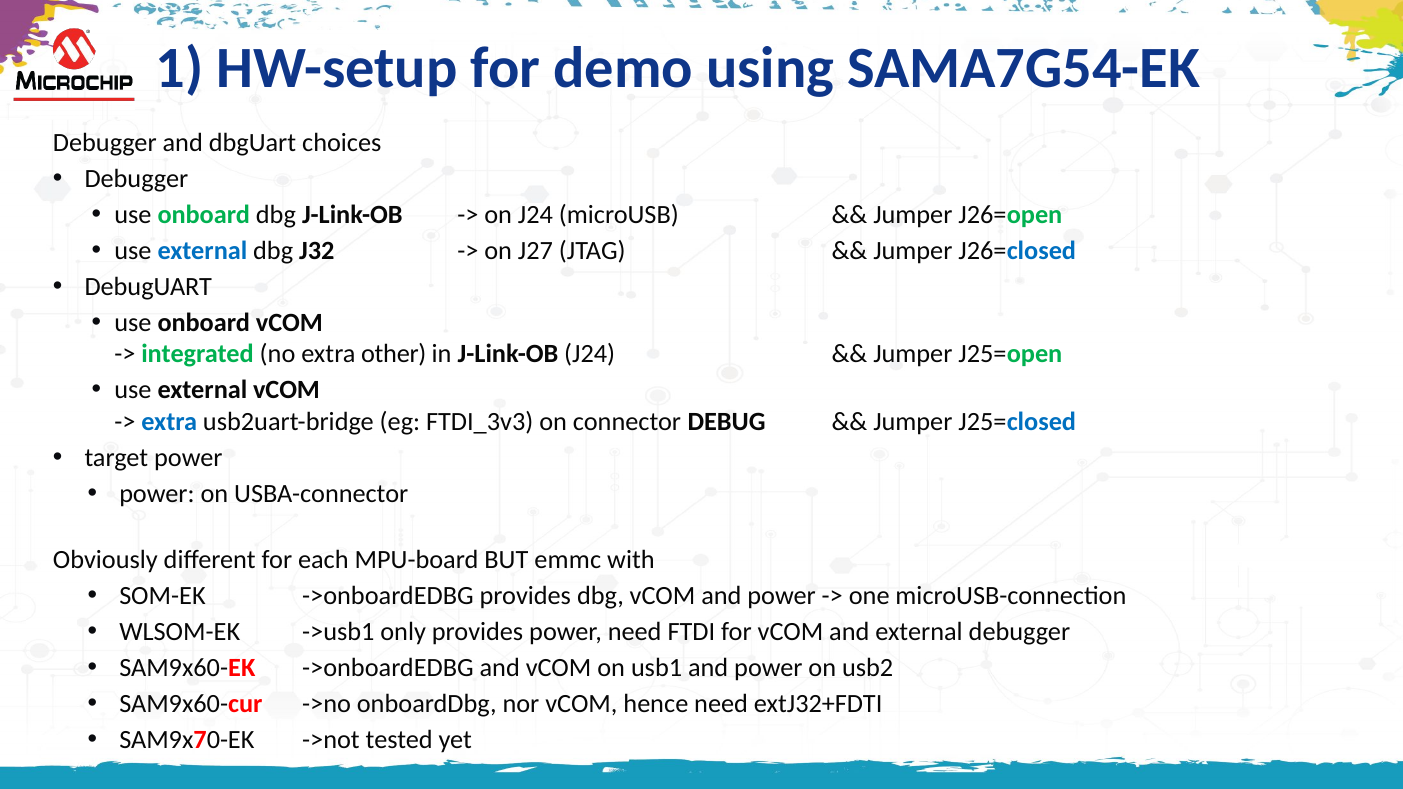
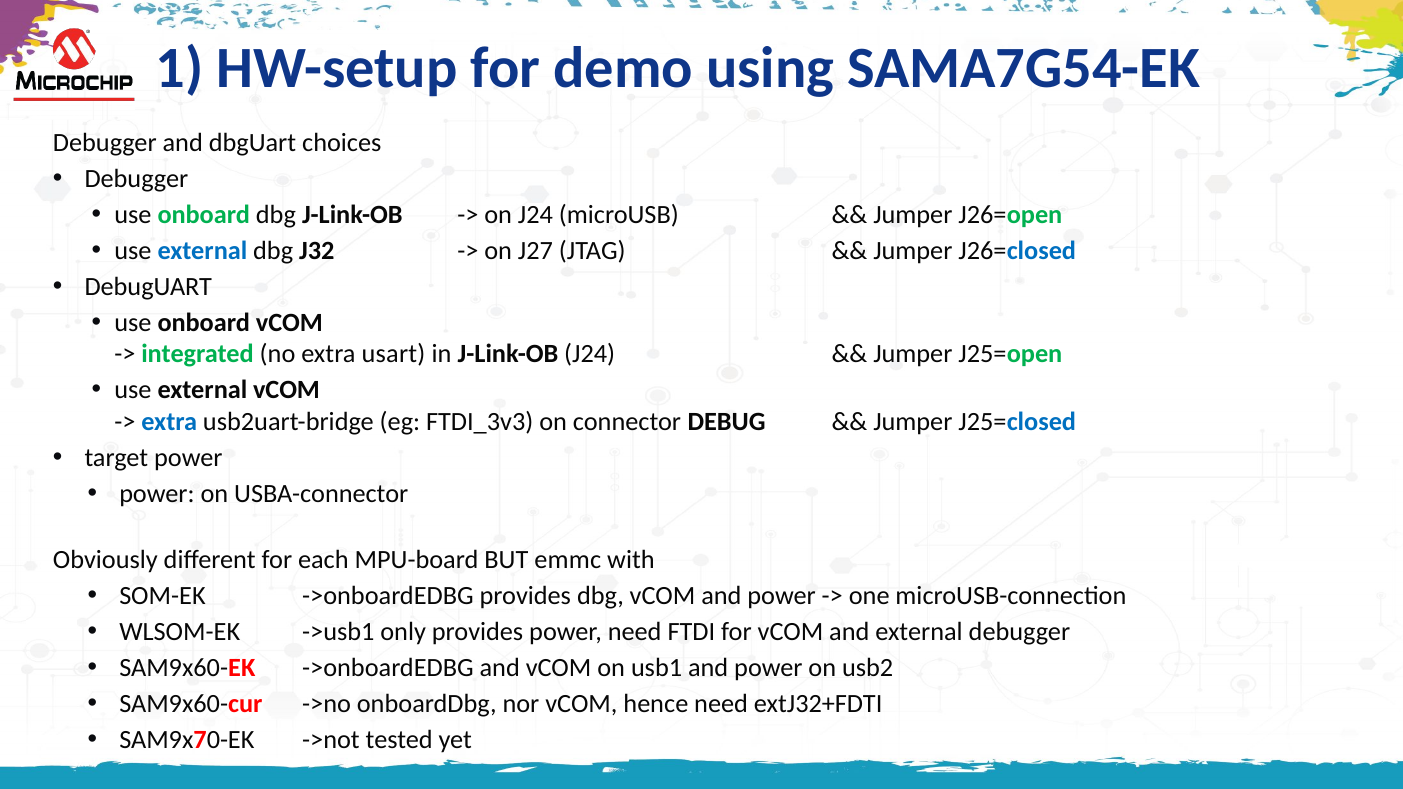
other: other -> usart
